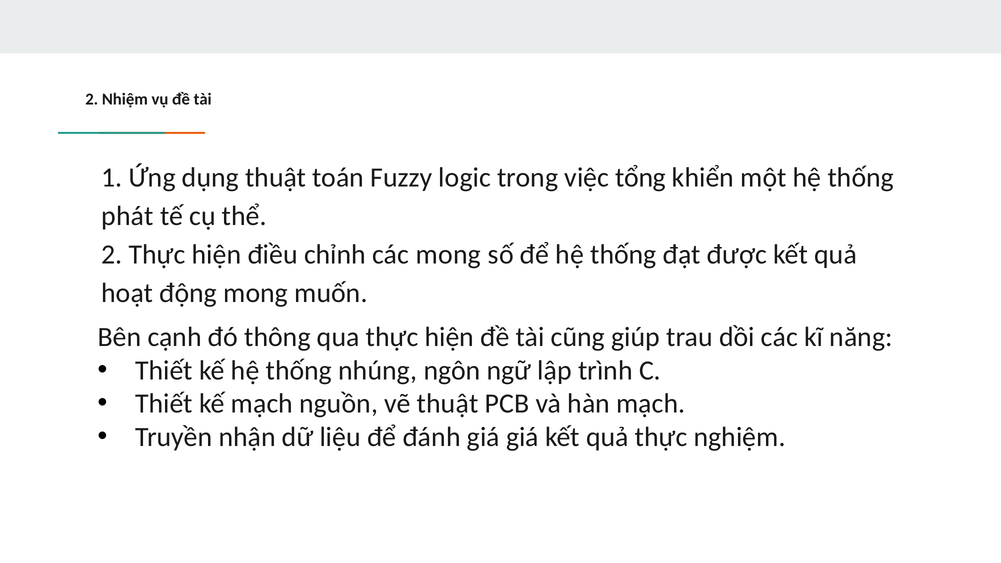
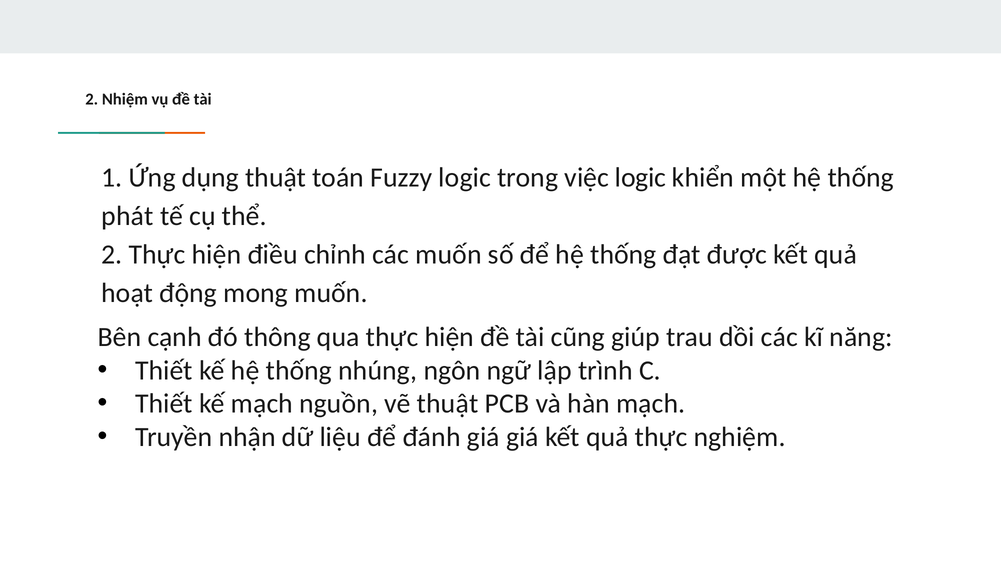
việc tổng: tổng -> logic
các mong: mong -> muốn
